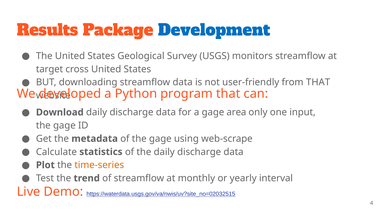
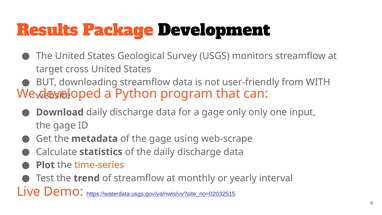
Development colour: blue -> black
from THAT: THAT -> WITH
gage area: area -> only
